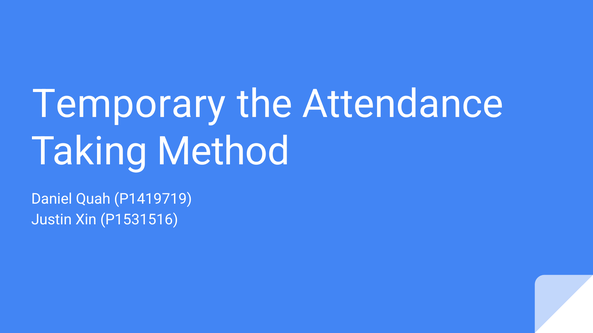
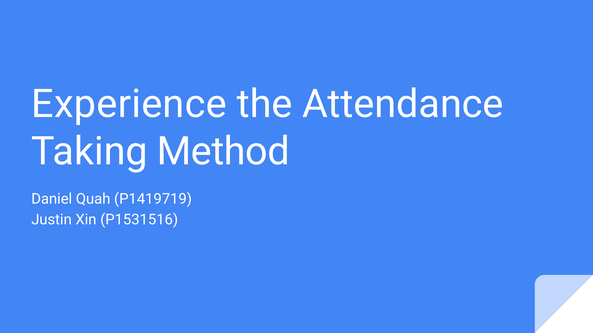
Temporary: Temporary -> Experience
